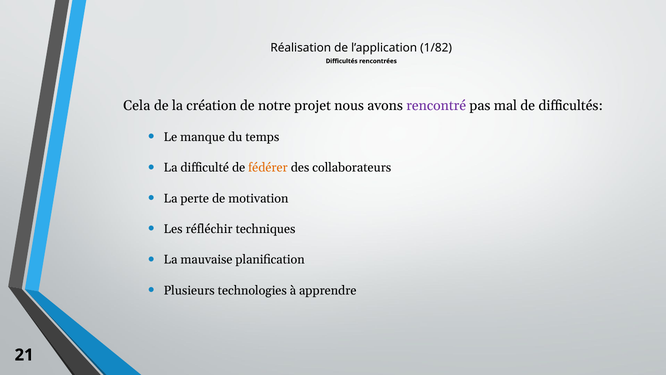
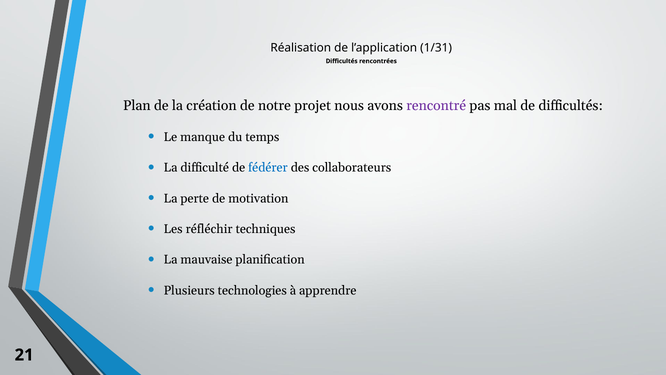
1/82: 1/82 -> 1/31
Cela: Cela -> Plan
fédérer colour: orange -> blue
